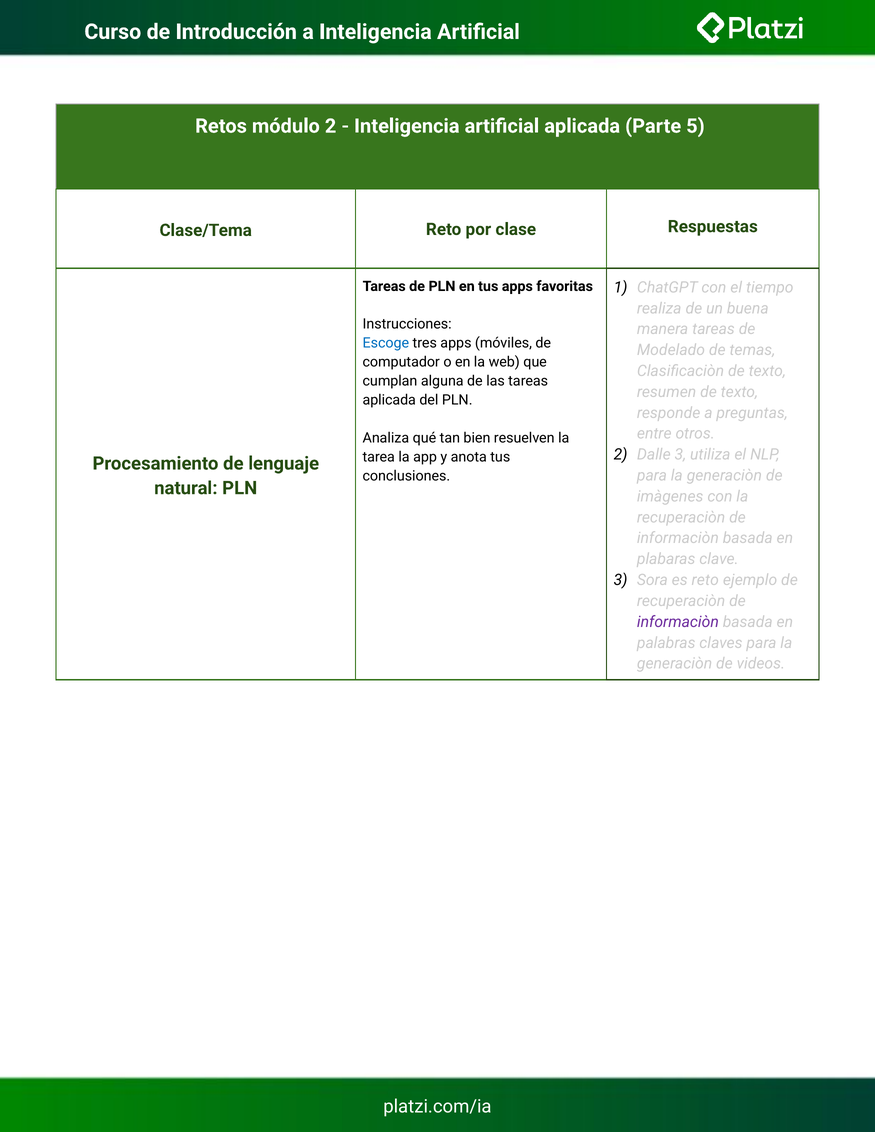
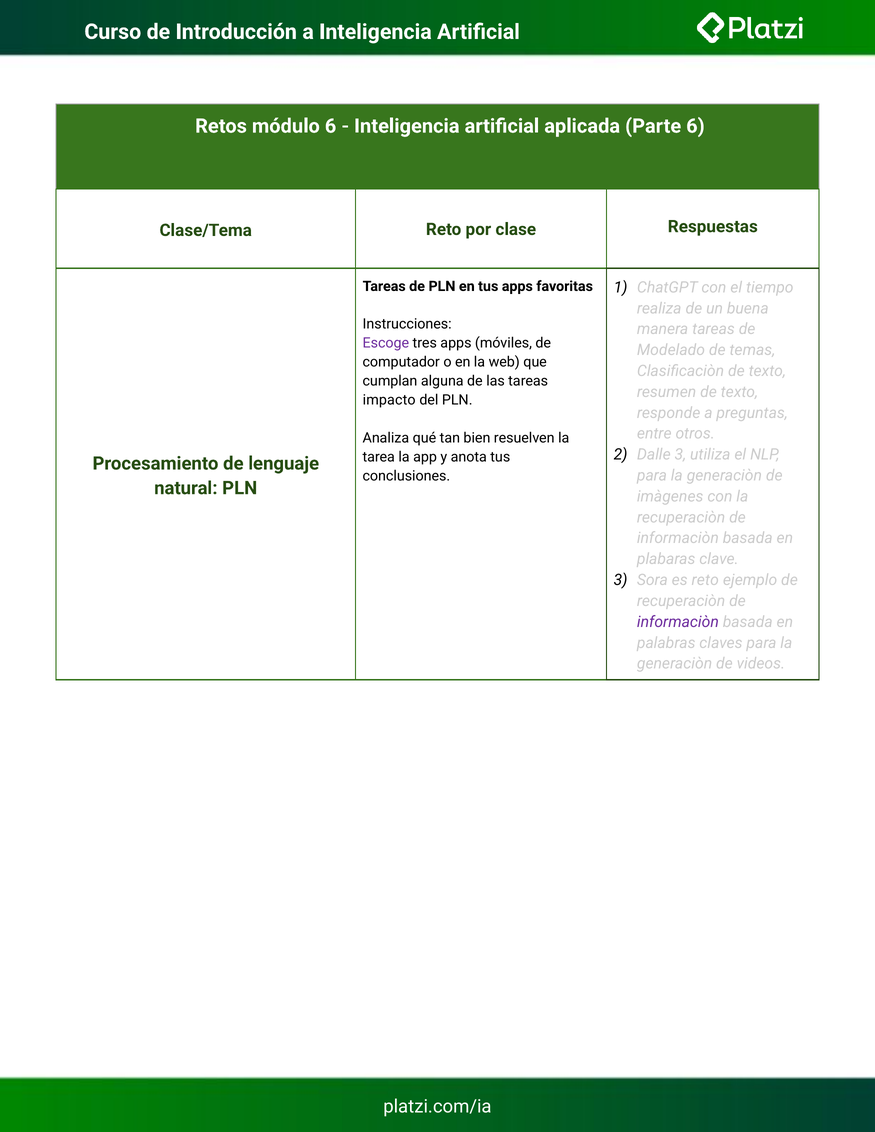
módulo 2: 2 -> 6
Parte 5: 5 -> 6
Escoge colour: blue -> purple
aplicada at (389, 400): aplicada -> impacto
